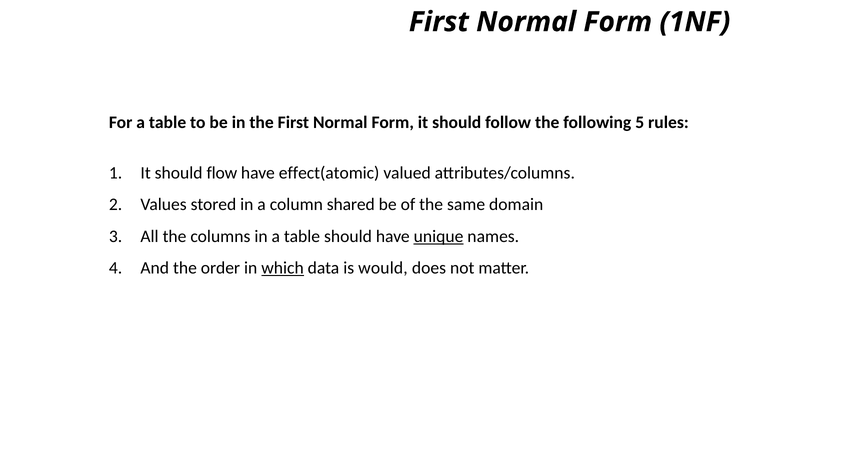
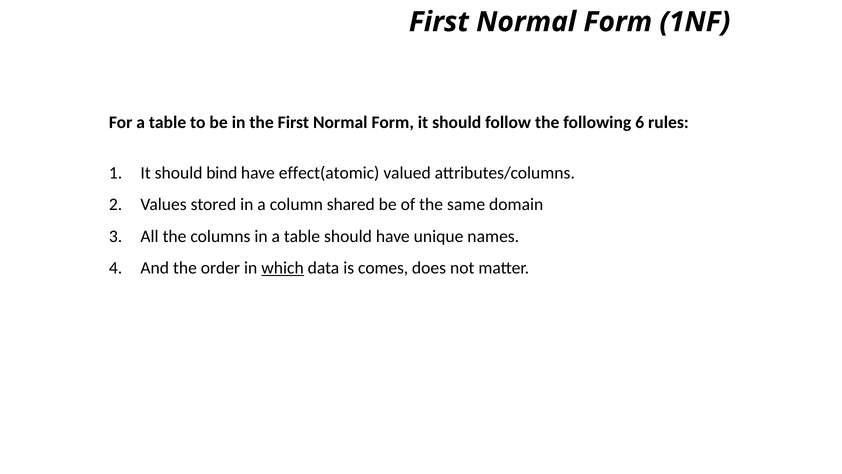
5: 5 -> 6
flow: flow -> bind
unique underline: present -> none
would: would -> comes
